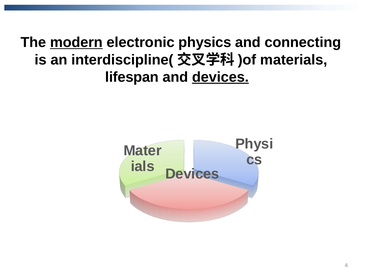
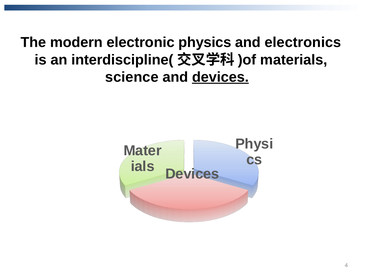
modern underline: present -> none
connecting: connecting -> electronics
lifespan: lifespan -> science
